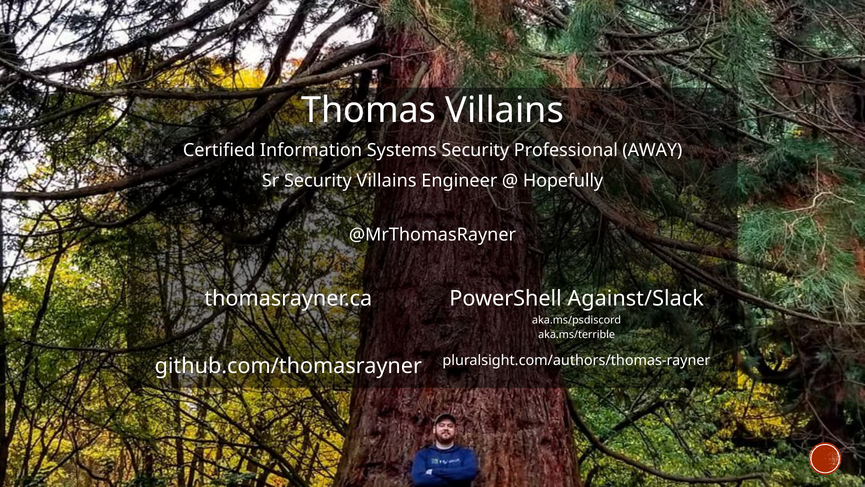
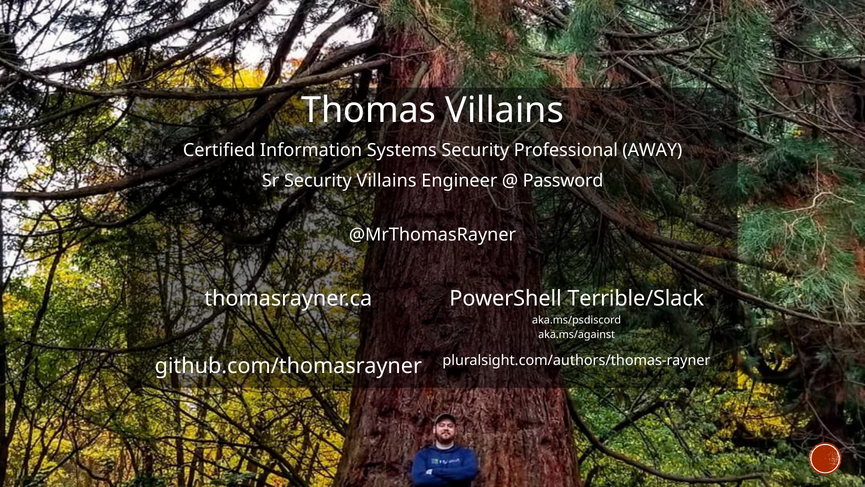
Hopefully: Hopefully -> Password
Against/Slack: Against/Slack -> Terrible/Slack
aka.ms/terrible: aka.ms/terrible -> aka.ms/against
